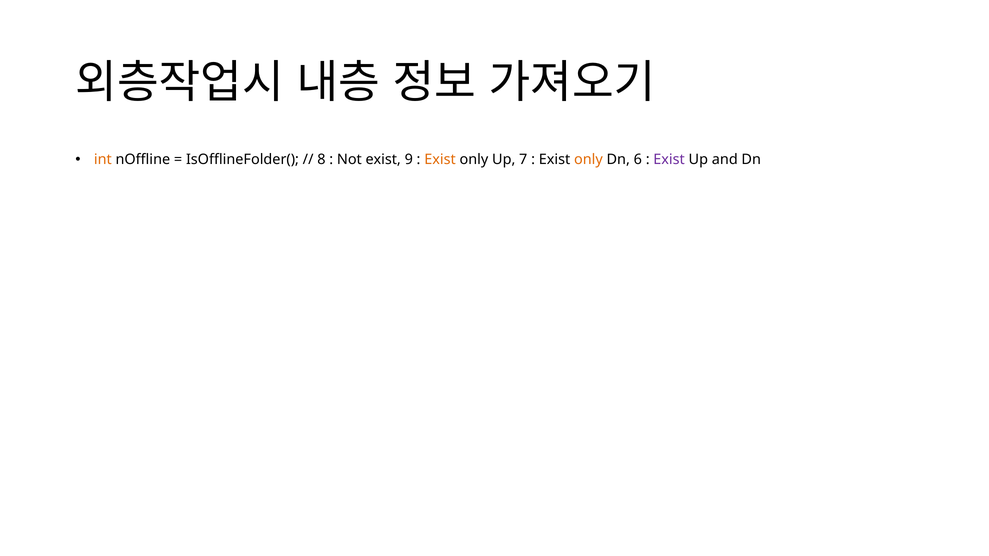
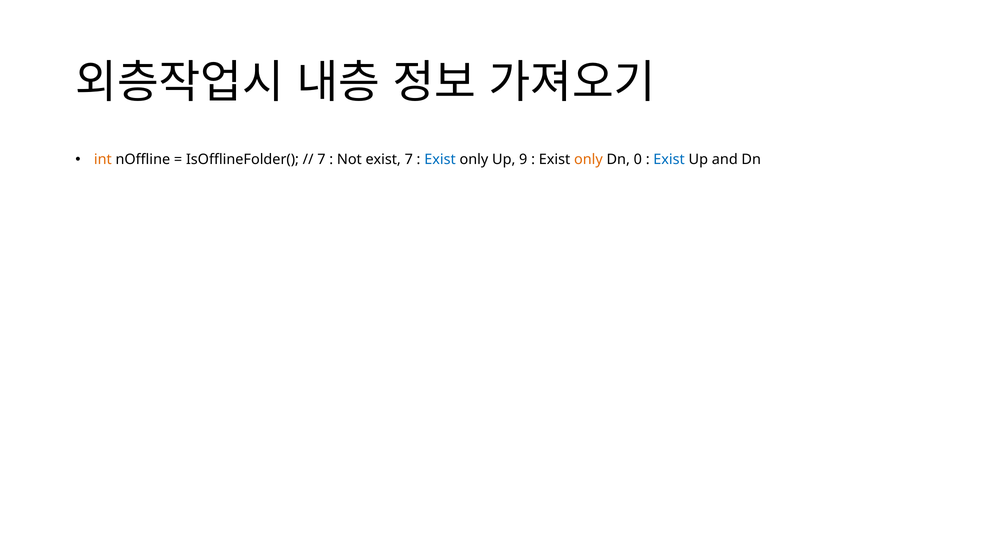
8 at (321, 160): 8 -> 7
exist 9: 9 -> 7
Exist at (440, 160) colour: orange -> blue
7: 7 -> 9
6: 6 -> 0
Exist at (669, 160) colour: purple -> blue
